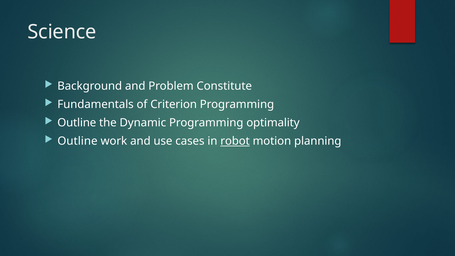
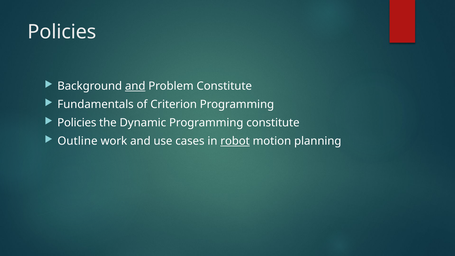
Science at (62, 32): Science -> Policies
and at (135, 86) underline: none -> present
Outline at (77, 123): Outline -> Policies
Programming optimality: optimality -> constitute
